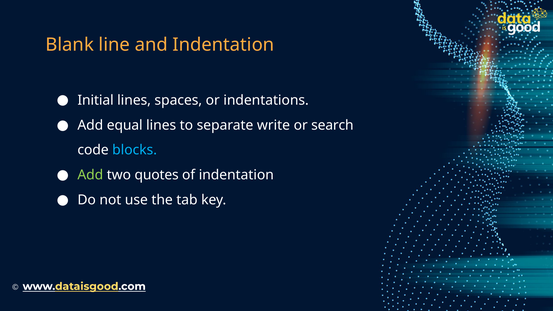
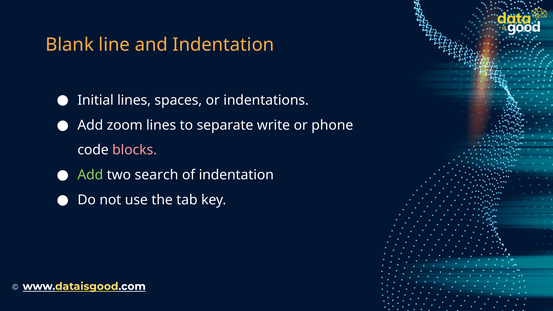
equal: equal -> zoom
search: search -> phone
blocks colour: light blue -> pink
quotes: quotes -> search
